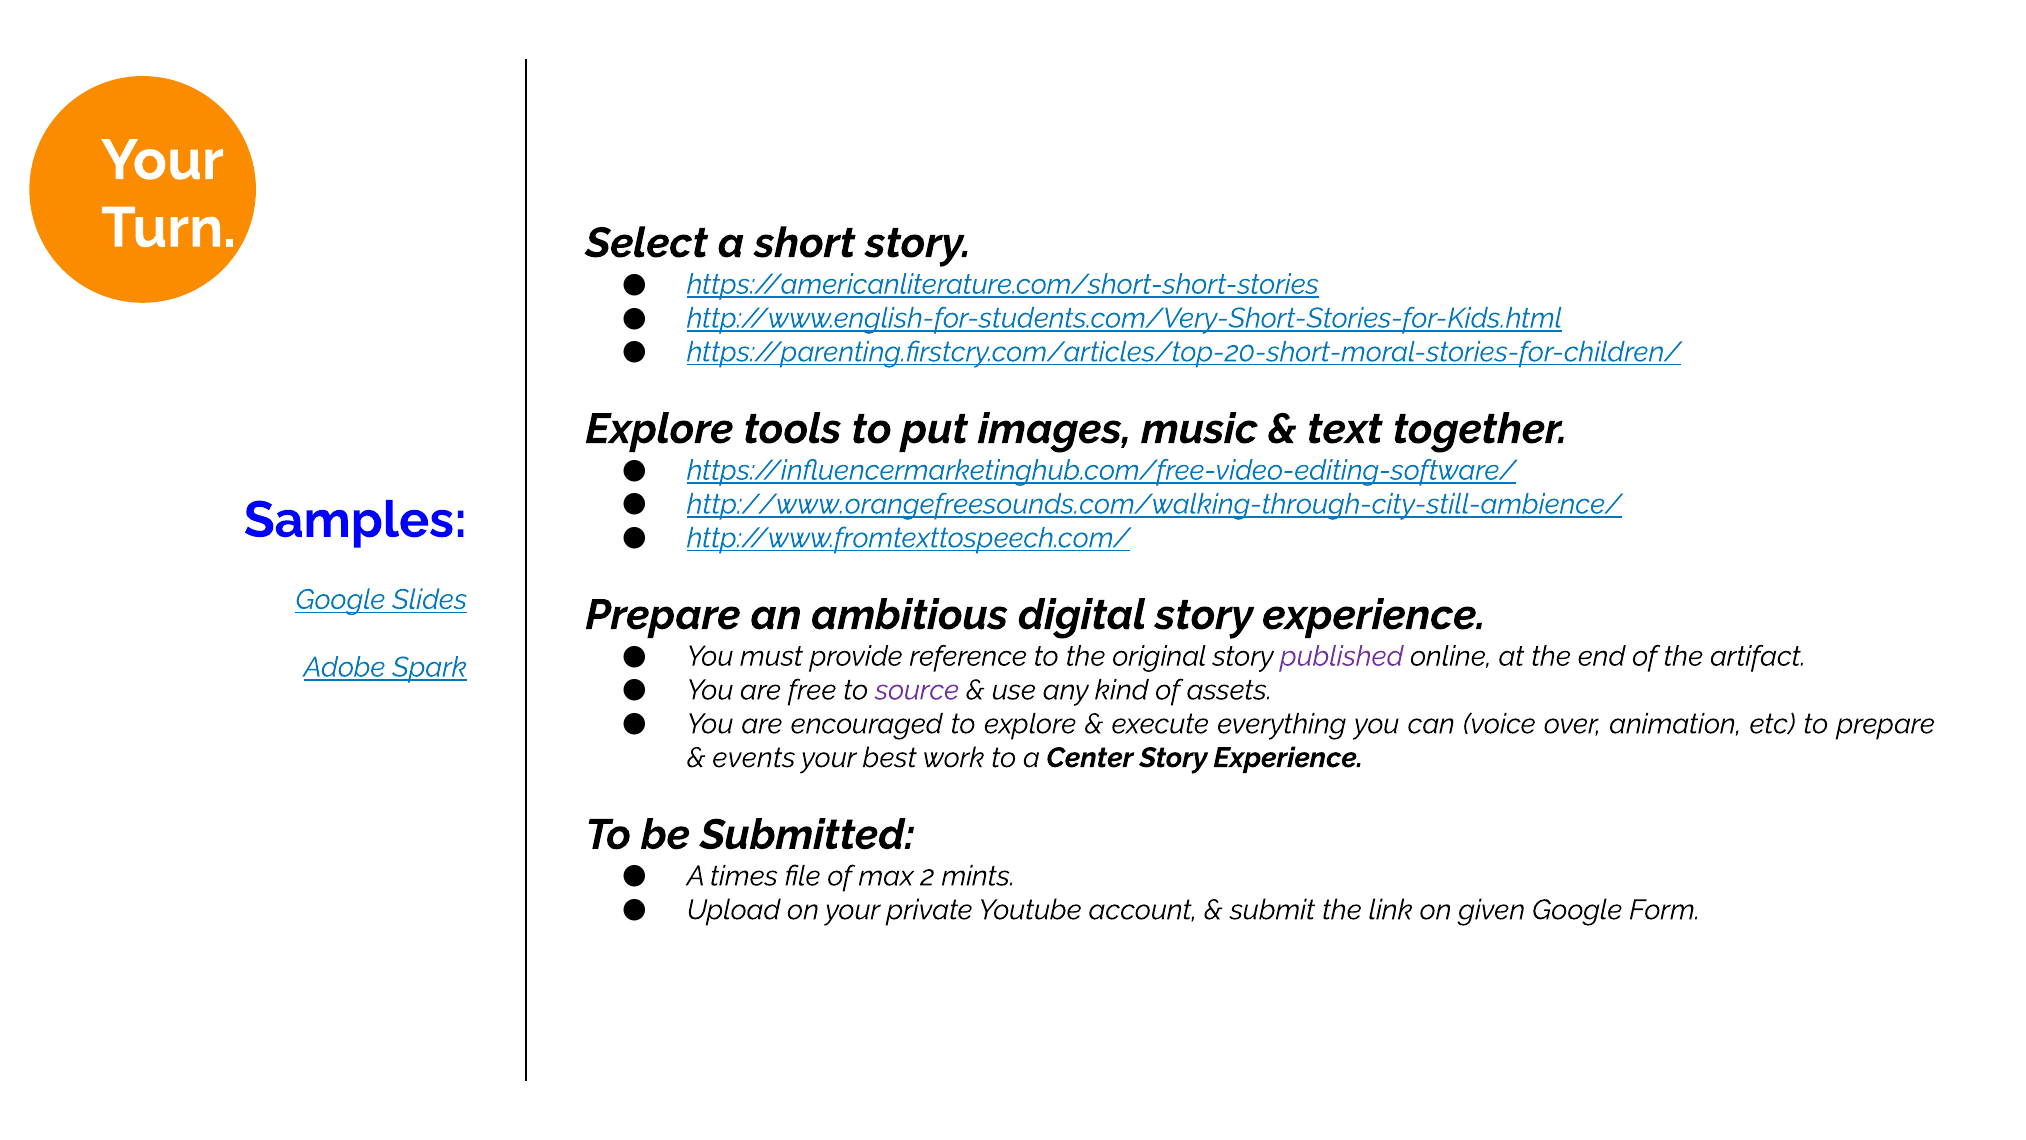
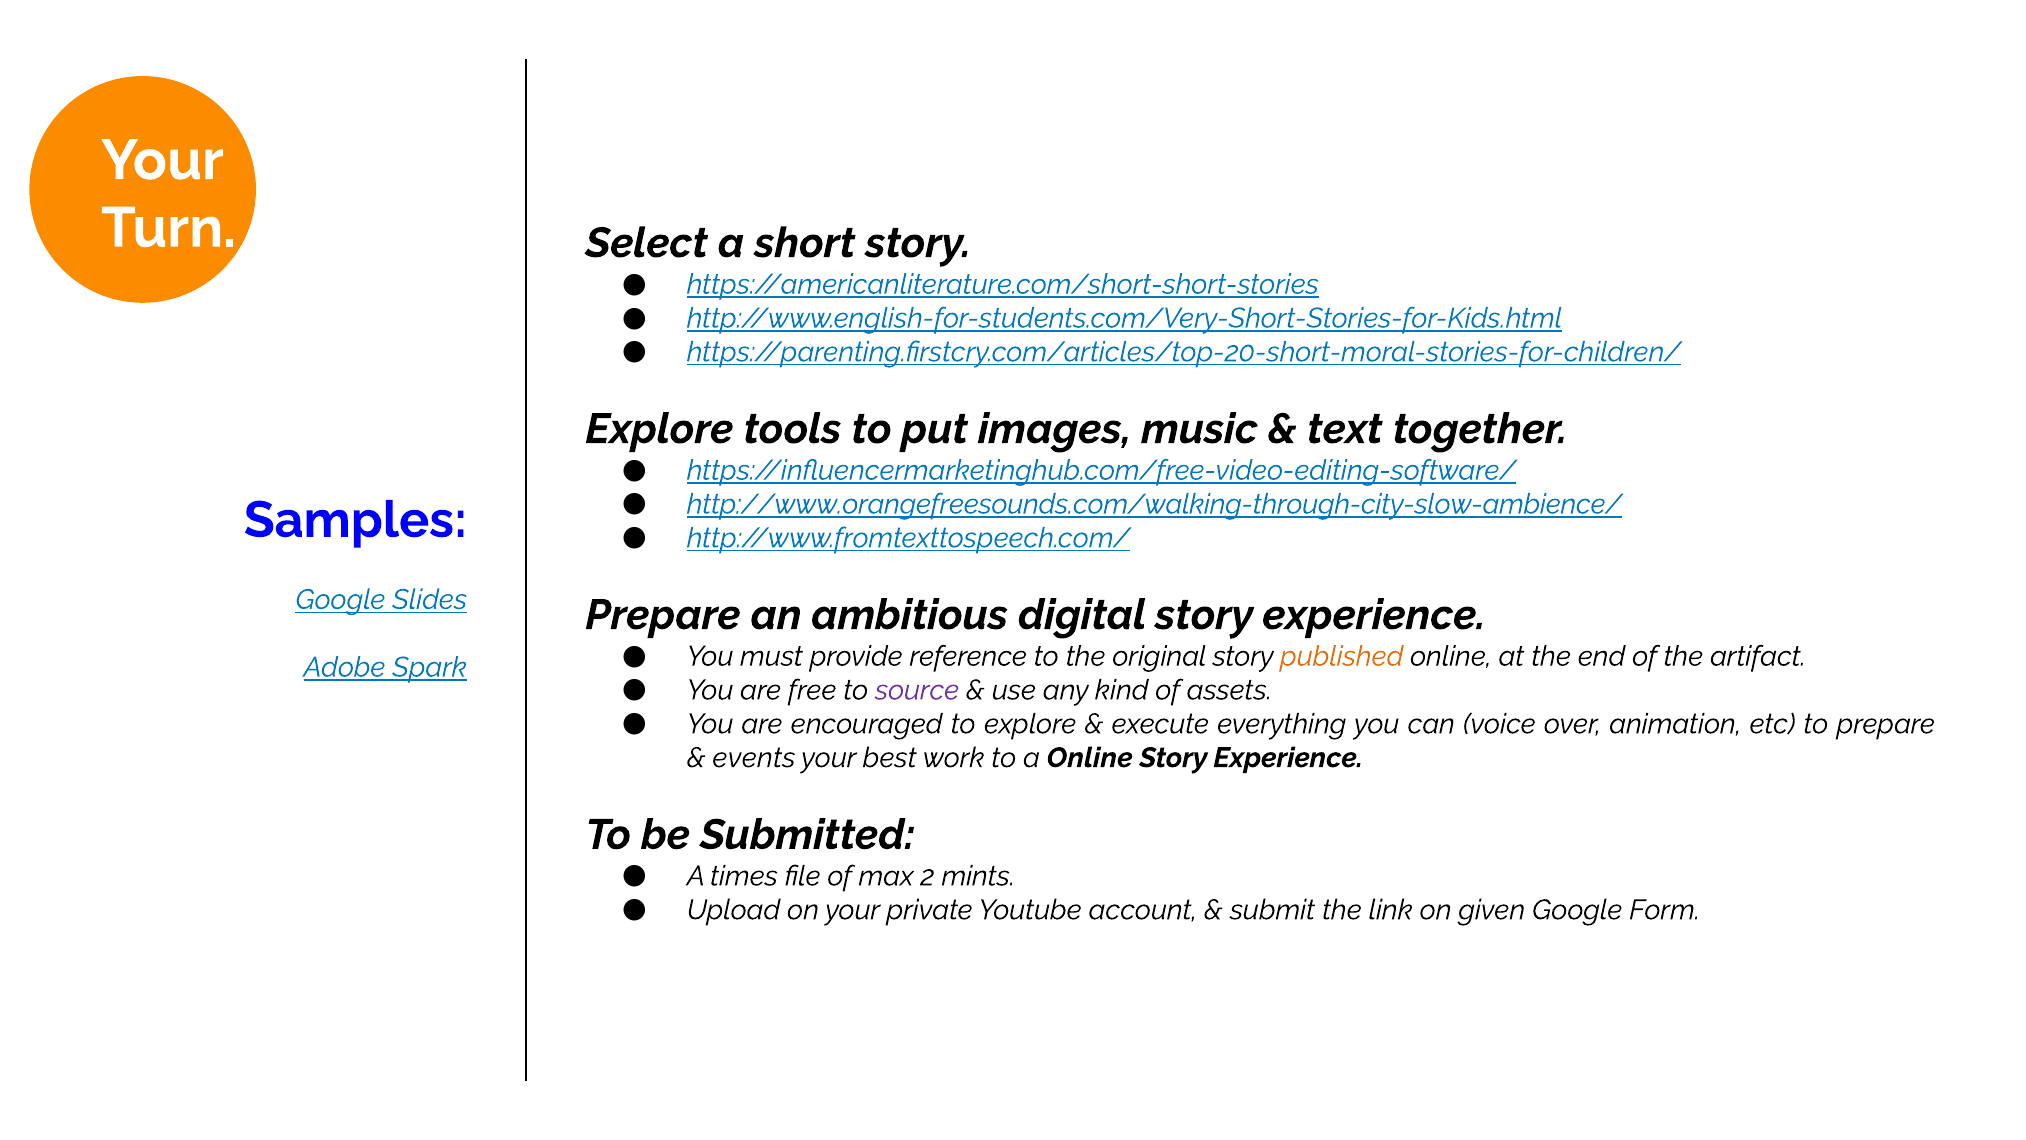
http://www.orangefreesounds.com/walking-through-city-still-ambience/: http://www.orangefreesounds.com/walking-through-city-still-ambience/ -> http://www.orangefreesounds.com/walking-through-city-slow-ambience/
published colour: purple -> orange
a Center: Center -> Online
